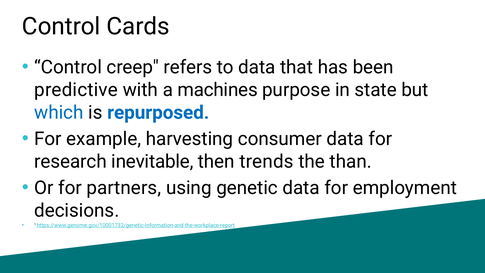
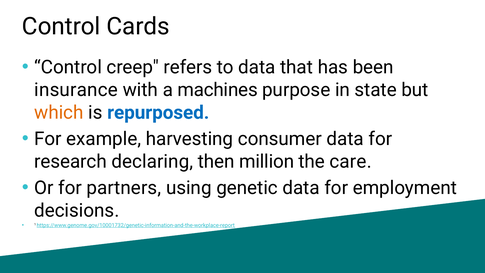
predictive: predictive -> insurance
which colour: blue -> orange
inevitable: inevitable -> declaring
trends: trends -> million
than: than -> care
